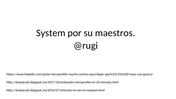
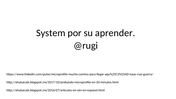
maestros: maestros -> aprender
